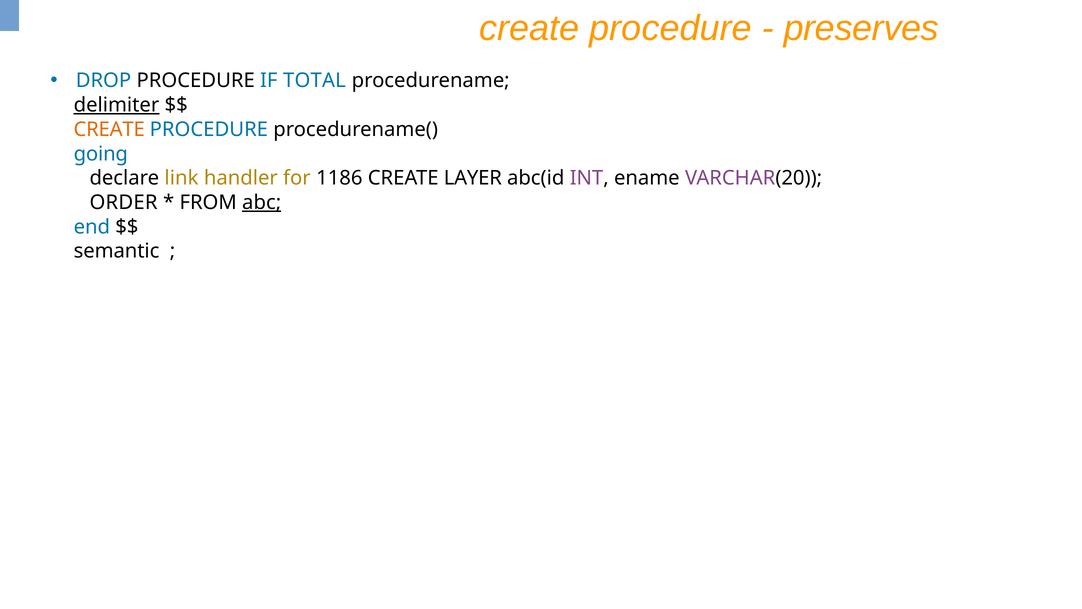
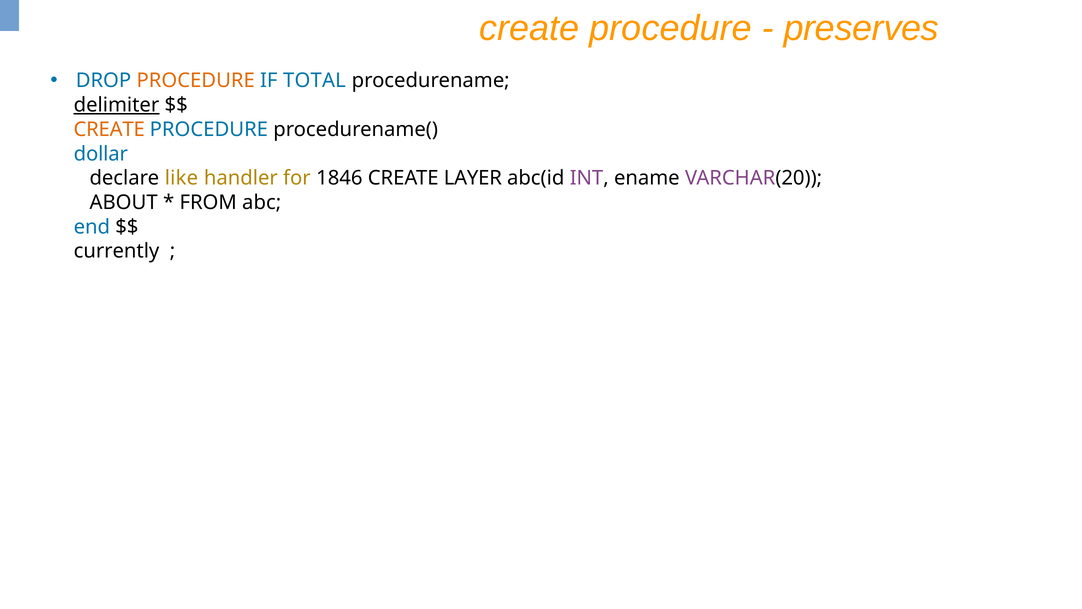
PROCEDURE at (196, 81) colour: black -> orange
going: going -> dollar
link: link -> like
1186: 1186 -> 1846
ORDER: ORDER -> ABOUT
abc underline: present -> none
semantic: semantic -> currently
